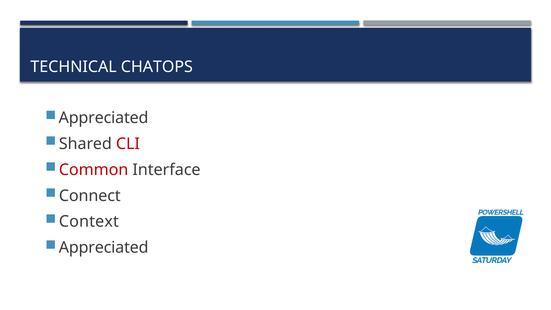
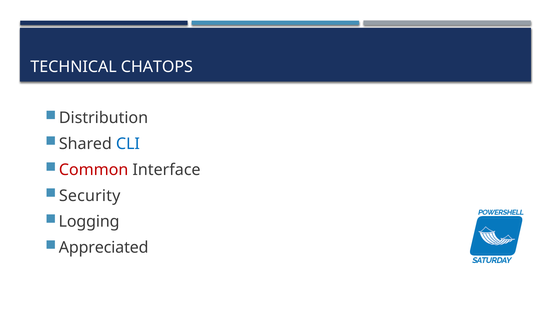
Appreciated at (104, 118): Appreciated -> Distribution
CLI colour: red -> blue
Connect: Connect -> Security
Context: Context -> Logging
